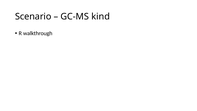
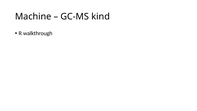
Scenario: Scenario -> Machine
